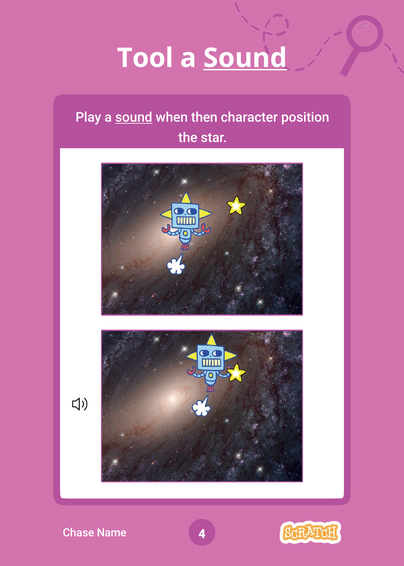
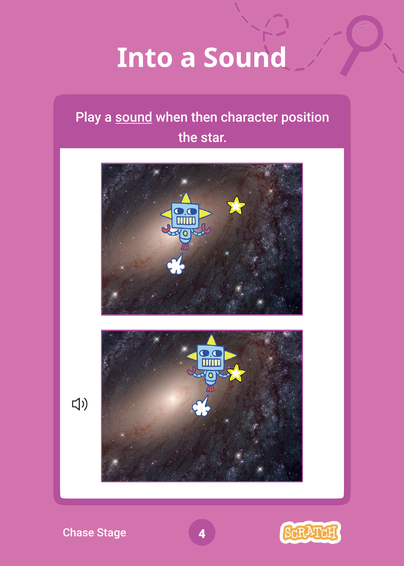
Tool: Tool -> Into
Sound at (245, 58) underline: present -> none
Name: Name -> Stage
